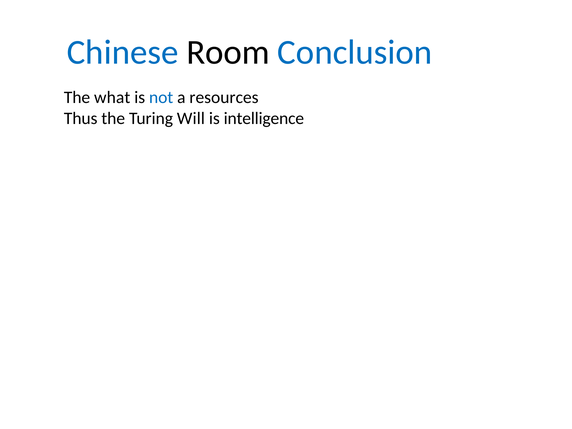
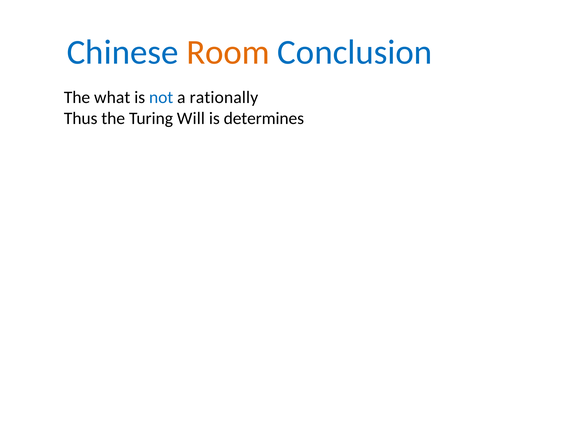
Room colour: black -> orange
resources: resources -> rationally
intelligence: intelligence -> determines
